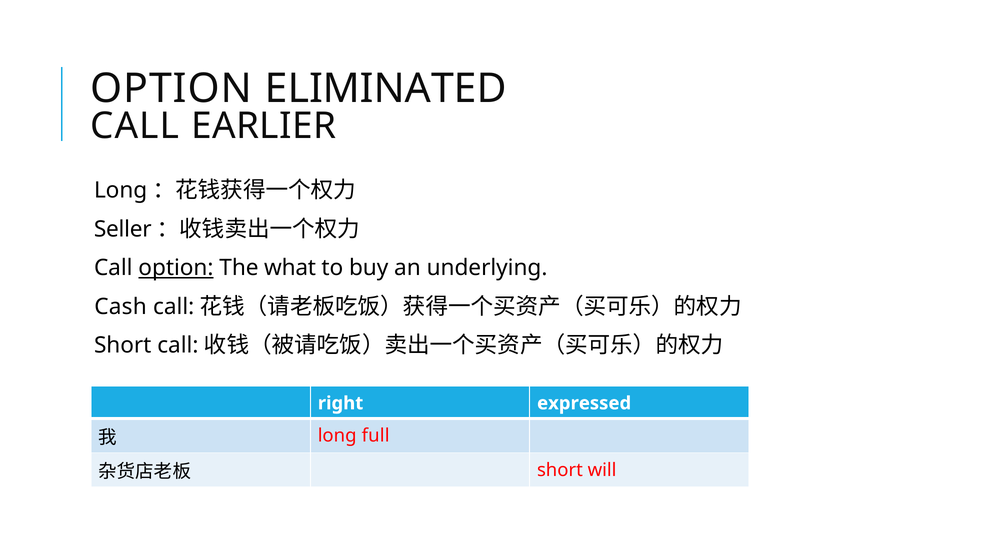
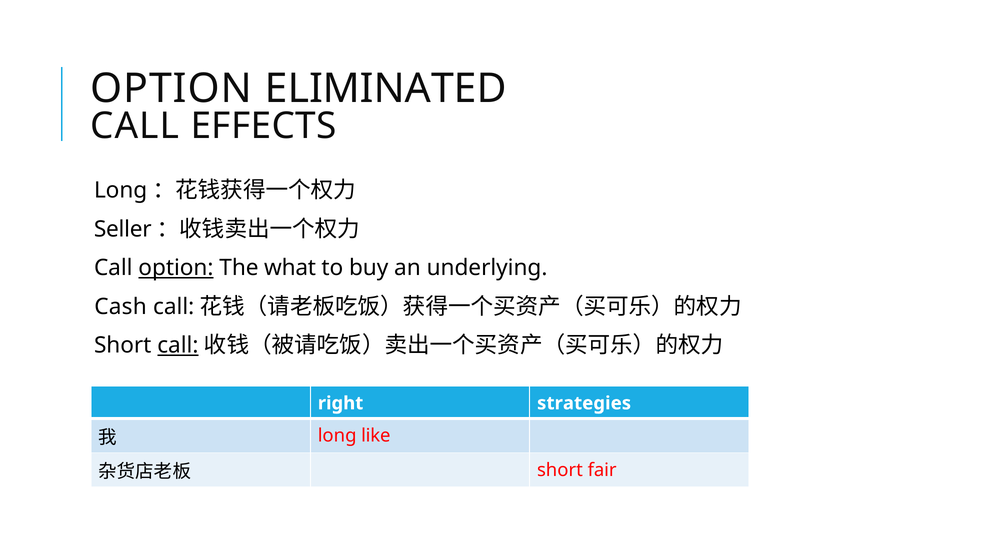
EARLIER: EARLIER -> EFFECTS
call at (178, 346) underline: none -> present
expressed: expressed -> strategies
full: full -> like
will: will -> fair
